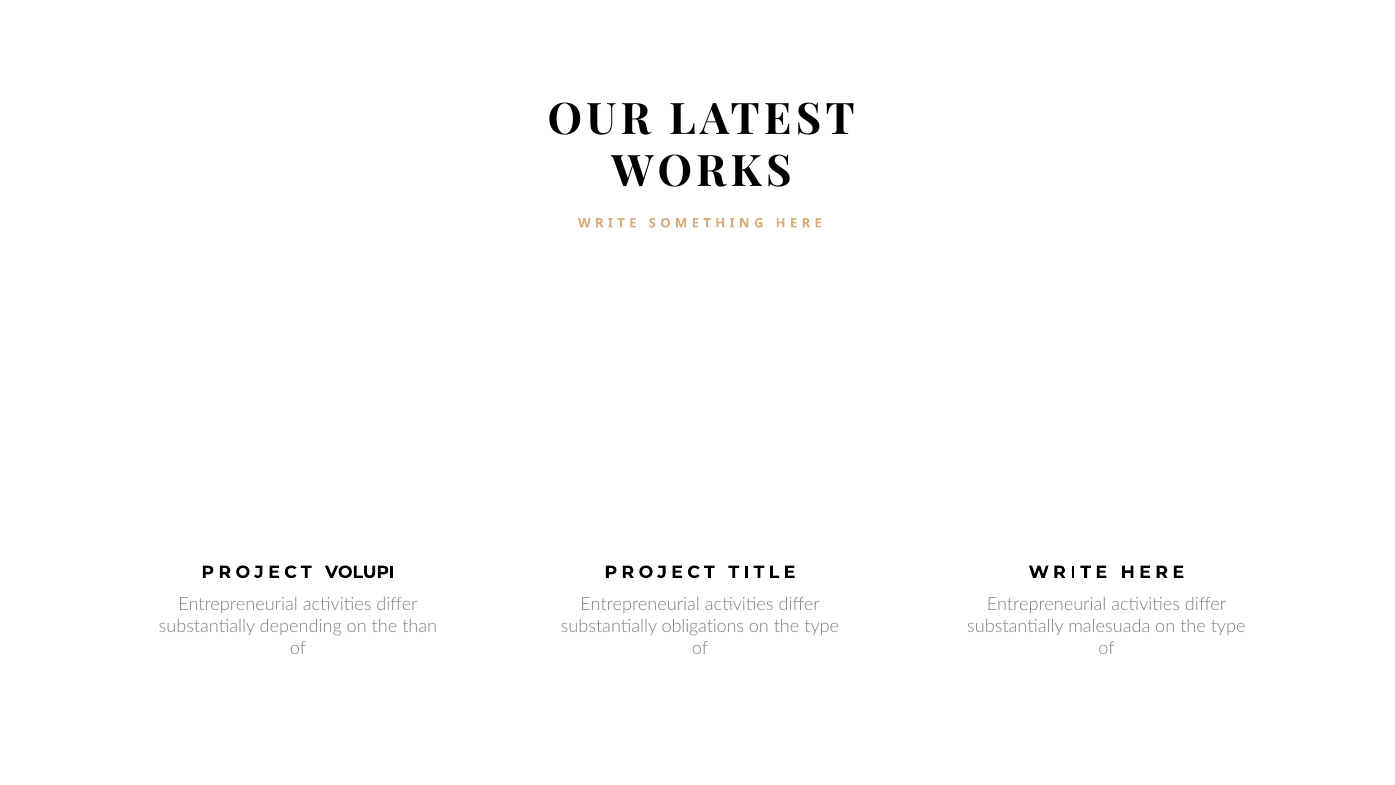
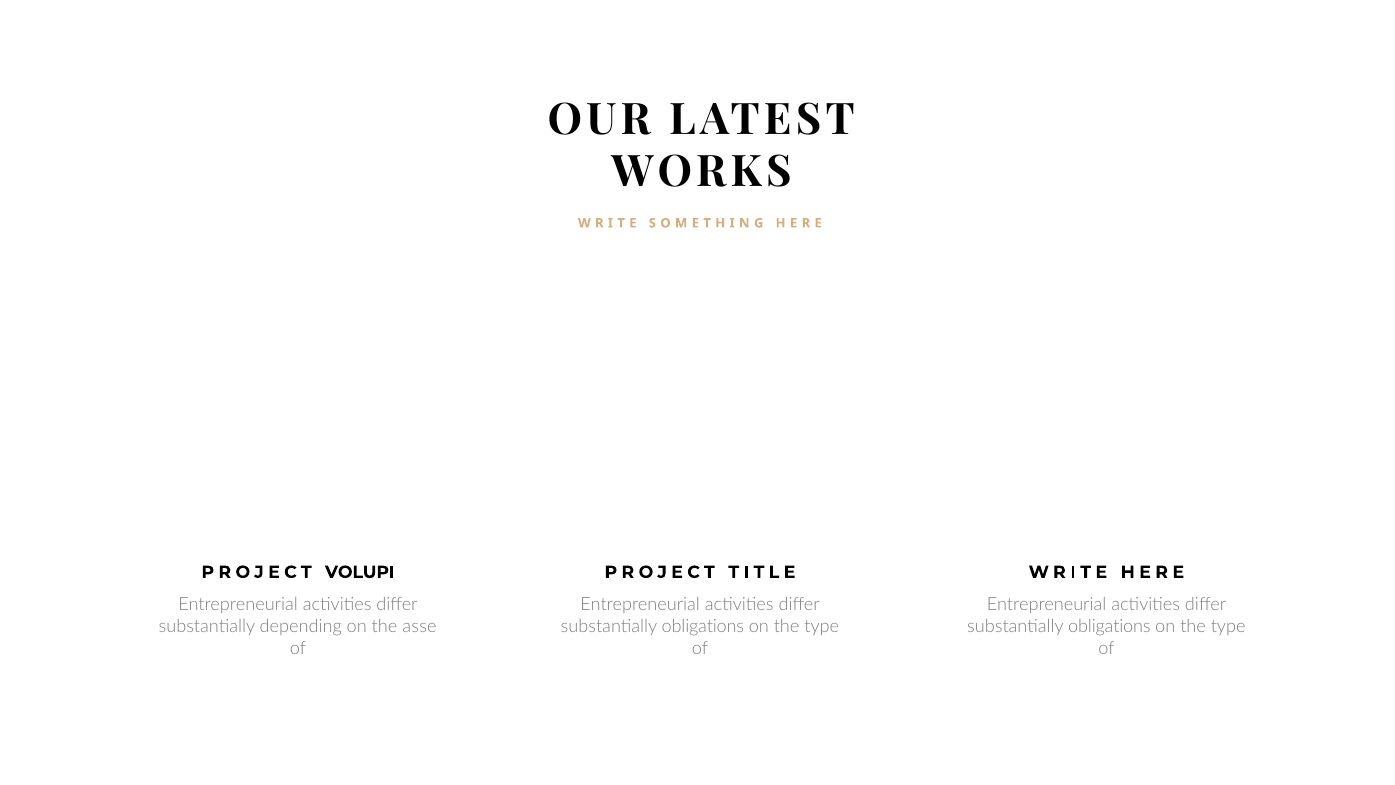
than: than -> asse
malesuada at (1109, 626): malesuada -> obligations
